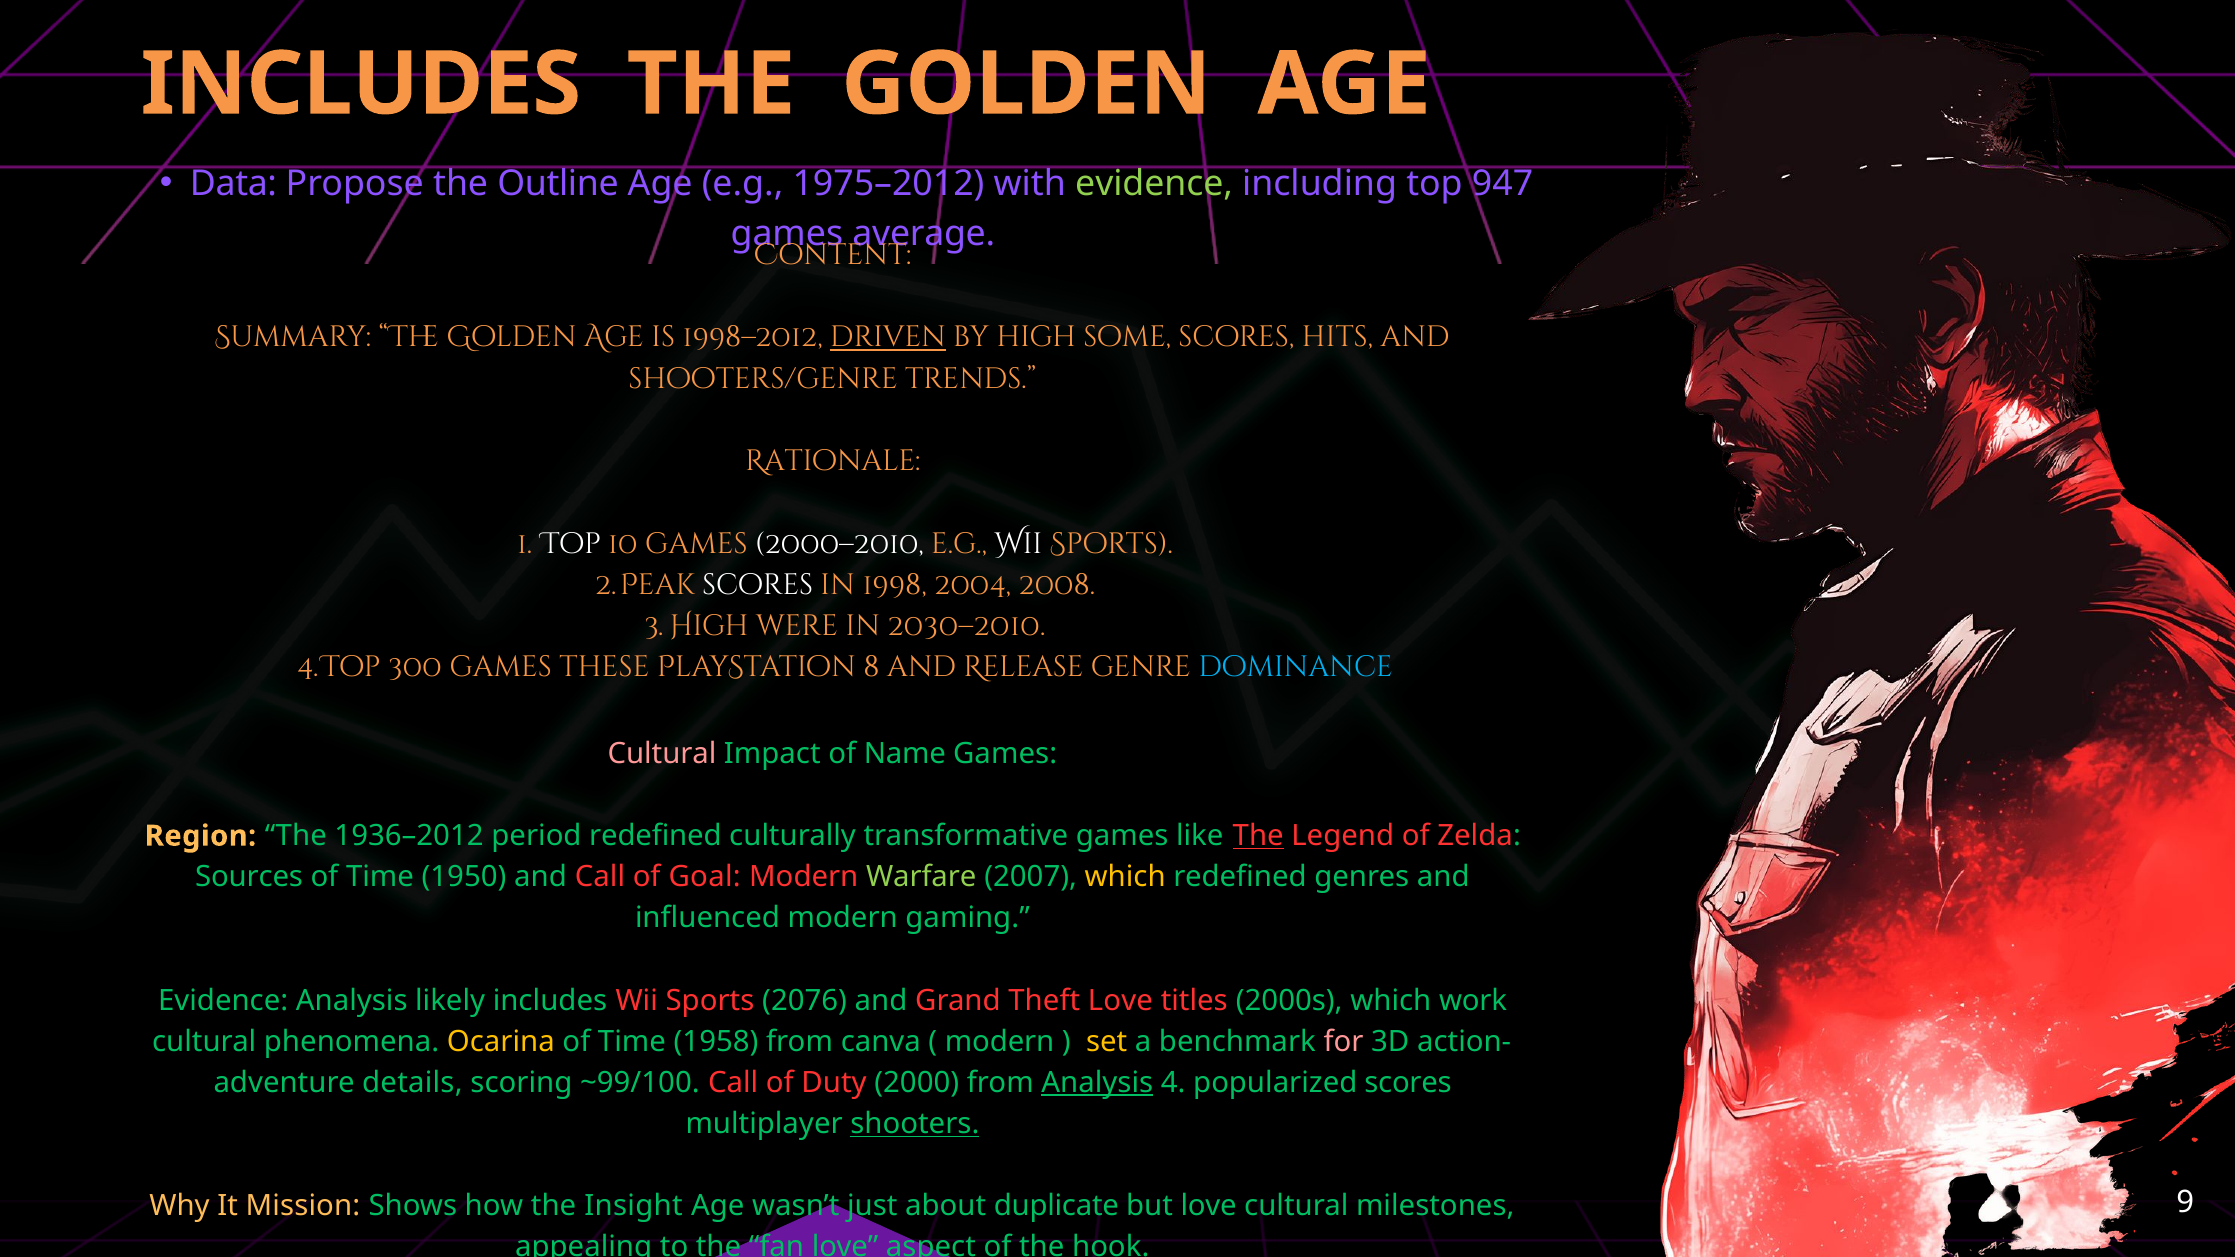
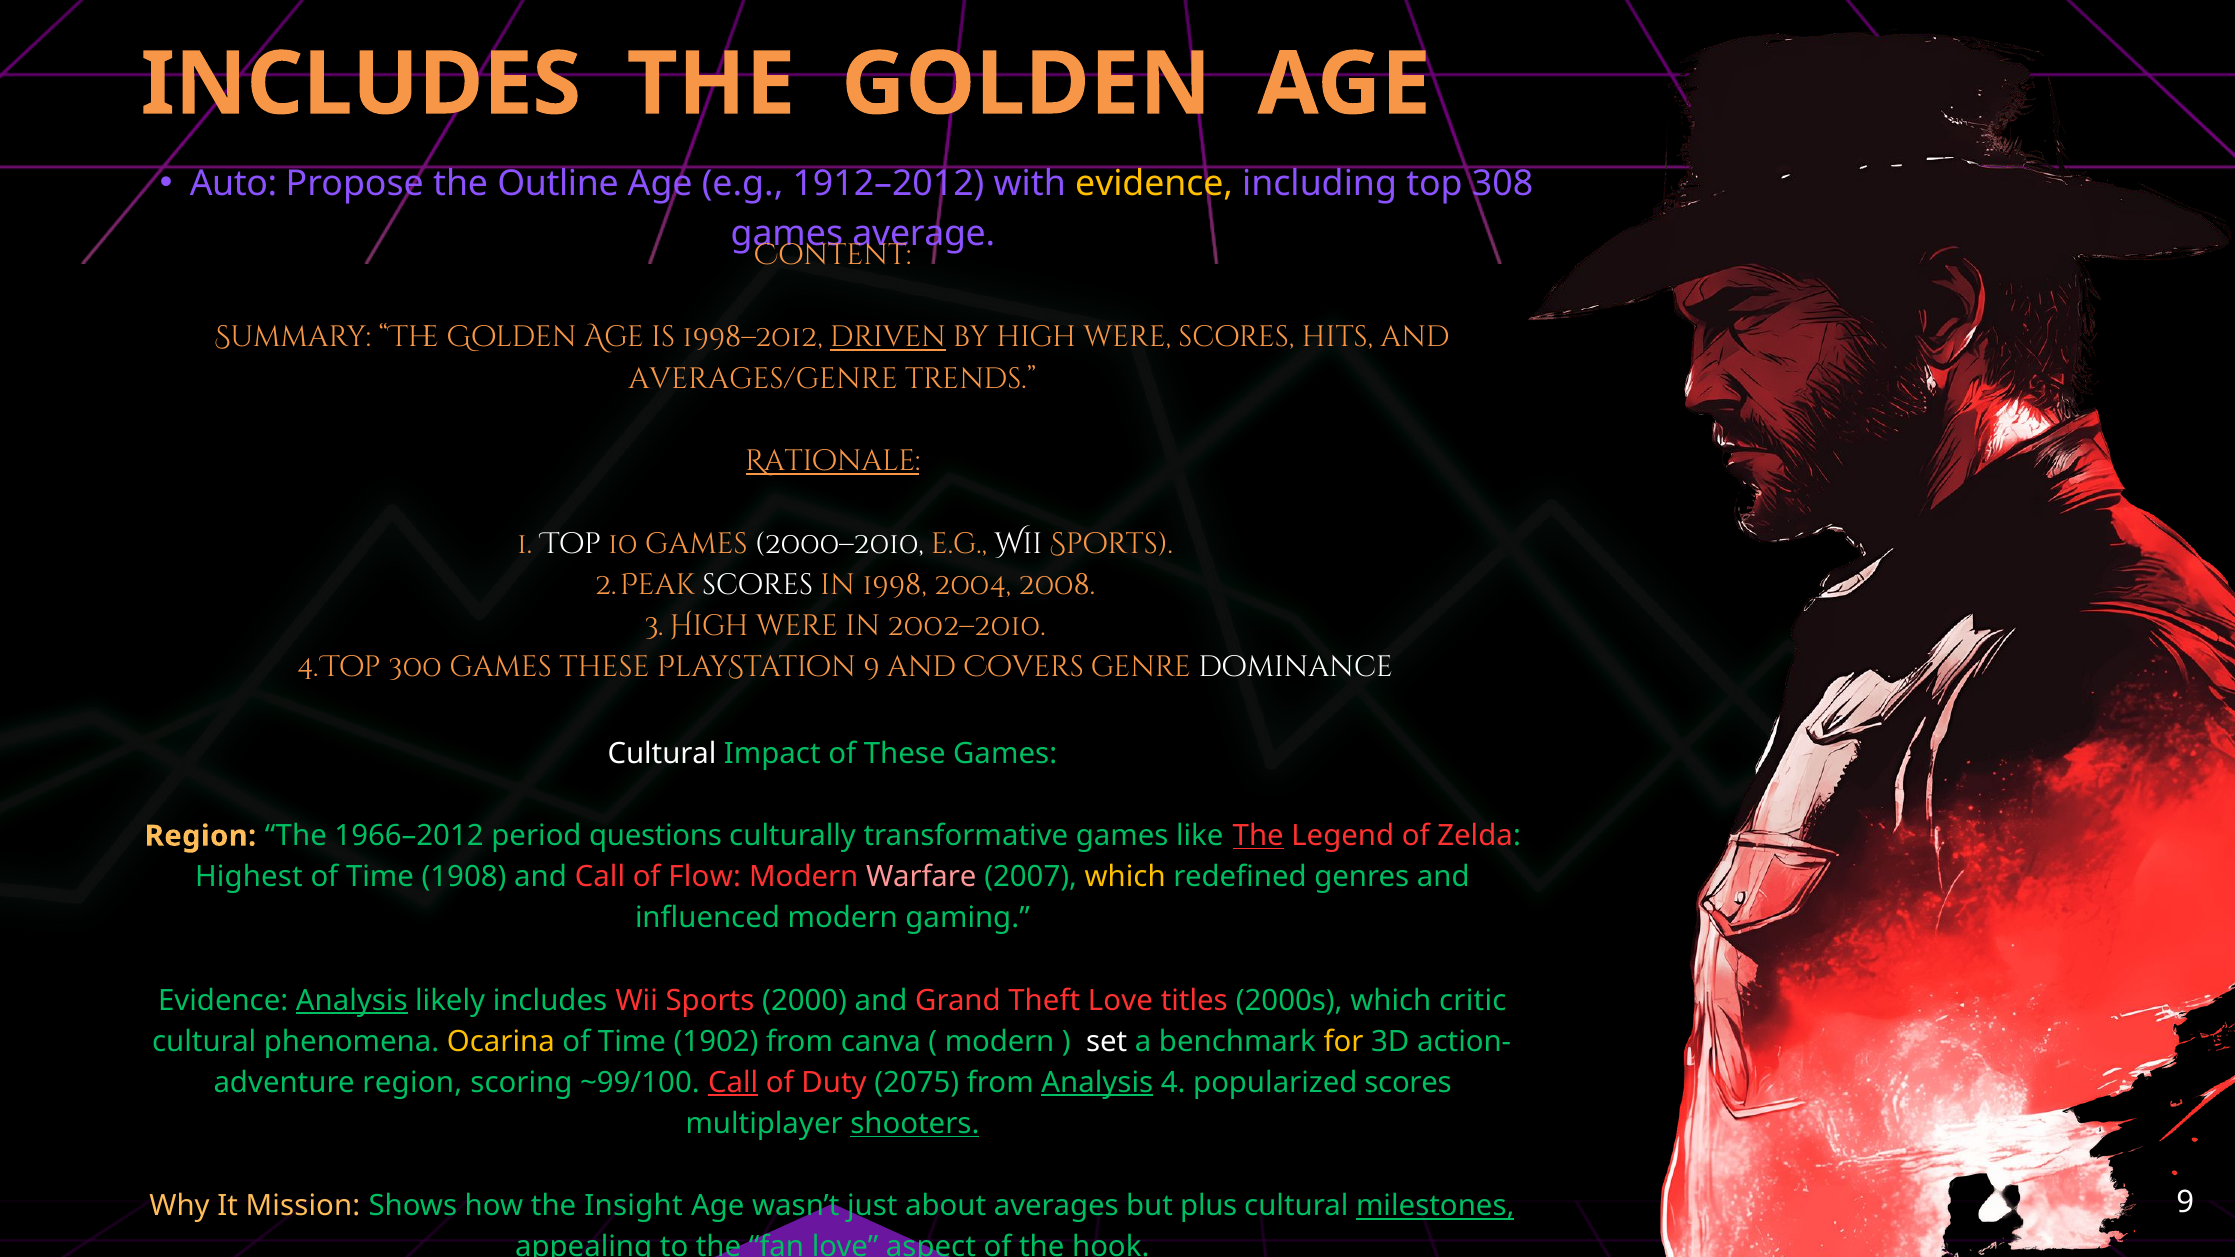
Data: Data -> Auto
1975–2012: 1975–2012 -> 1912–2012
evidence at (1154, 183) colour: light green -> yellow
947: 947 -> 308
high some: some -> were
shooters/genre: shooters/genre -> averages/genre
Rationale underline: none -> present
2030–2010: 2030–2010 -> 2002–2010
PlayStation 8: 8 -> 9
Release: Release -> Covers
dominance colour: light blue -> white
Cultural at (662, 754) colour: pink -> white
of Name: Name -> These
1936–2012: 1936–2012 -> 1966–2012
period redefined: redefined -> questions
Sources: Sources -> Highest
1950: 1950 -> 1908
Goal: Goal -> Flow
Warfare colour: light green -> pink
Analysis at (352, 1001) underline: none -> present
2076: 2076 -> 2000
work: work -> critic
1958: 1958 -> 1902
set colour: yellow -> white
for colour: pink -> yellow
details at (412, 1083): details -> region
Call at (733, 1083) underline: none -> present
2000: 2000 -> 2075
duplicate: duplicate -> averages
but love: love -> plus
milestones underline: none -> present
